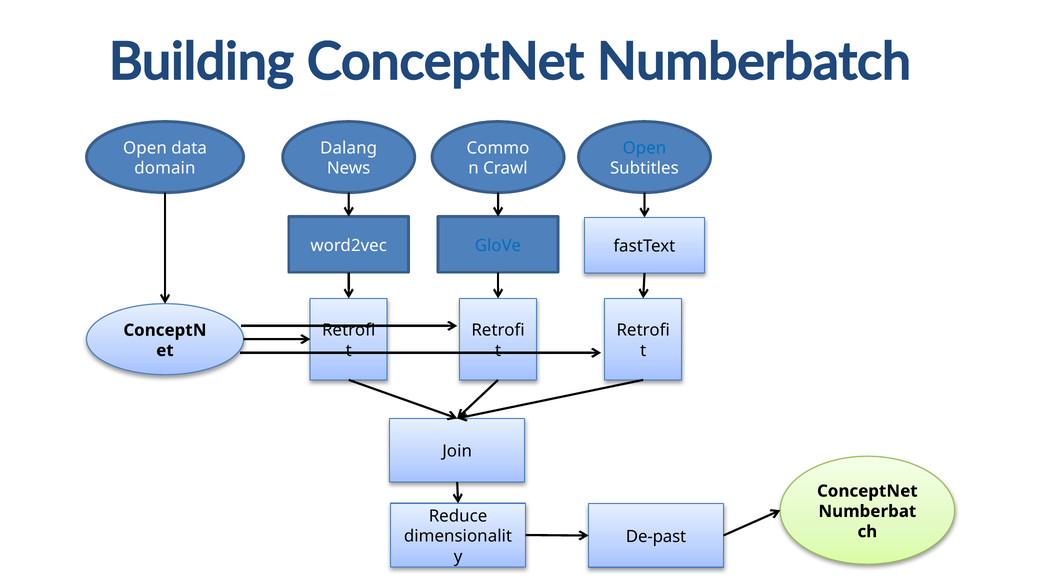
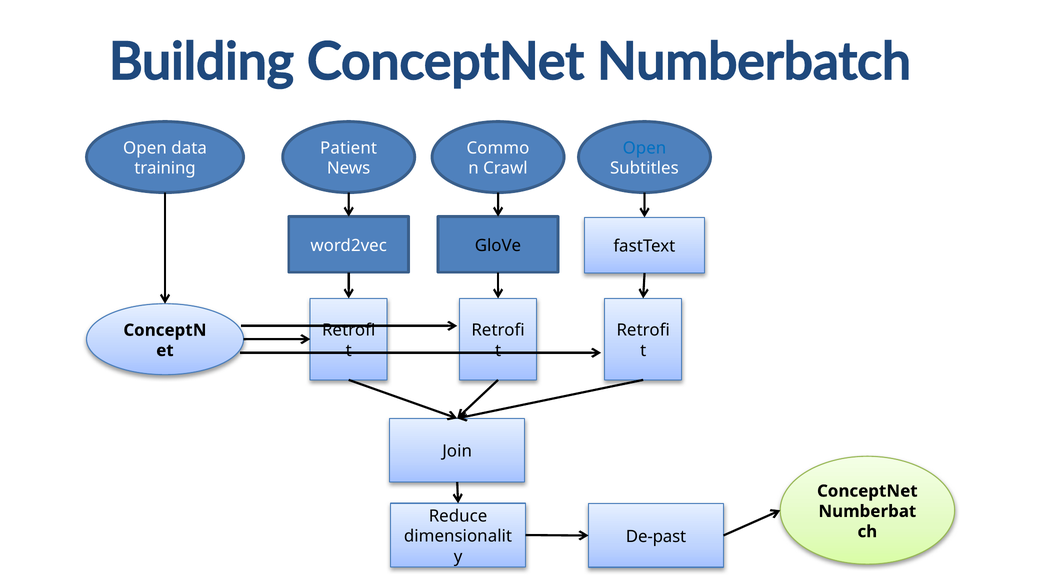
Dalang: Dalang -> Patient
domain: domain -> training
GloVe colour: blue -> black
